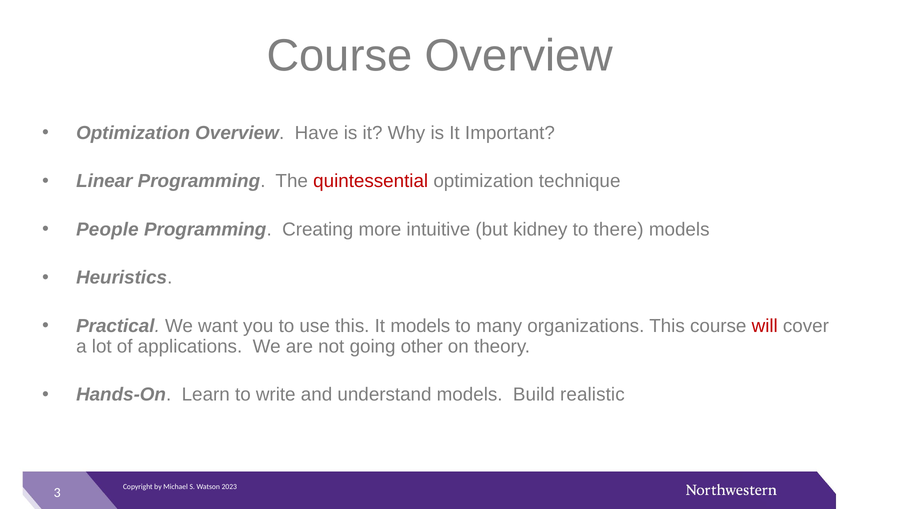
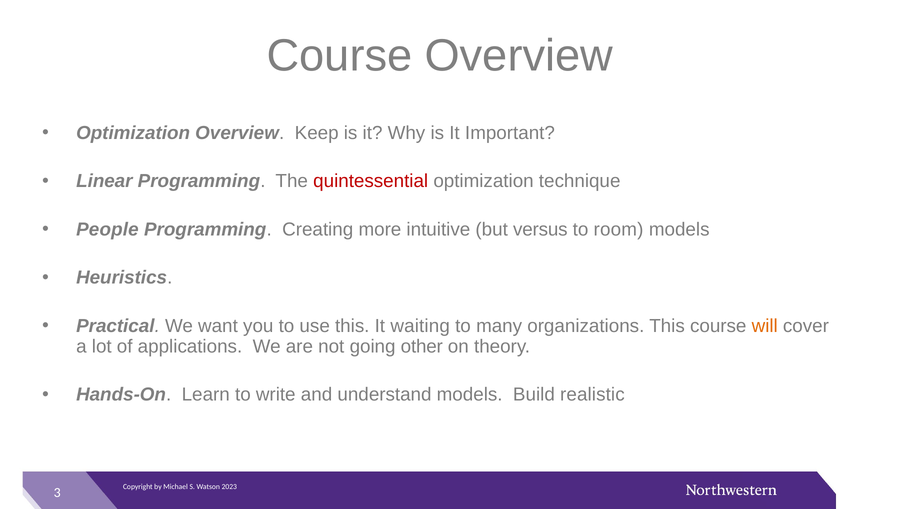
Have: Have -> Keep
kidney: kidney -> versus
there: there -> room
It models: models -> waiting
will colour: red -> orange
